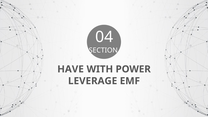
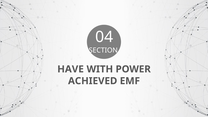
LEVERAGE: LEVERAGE -> ACHIEVED
